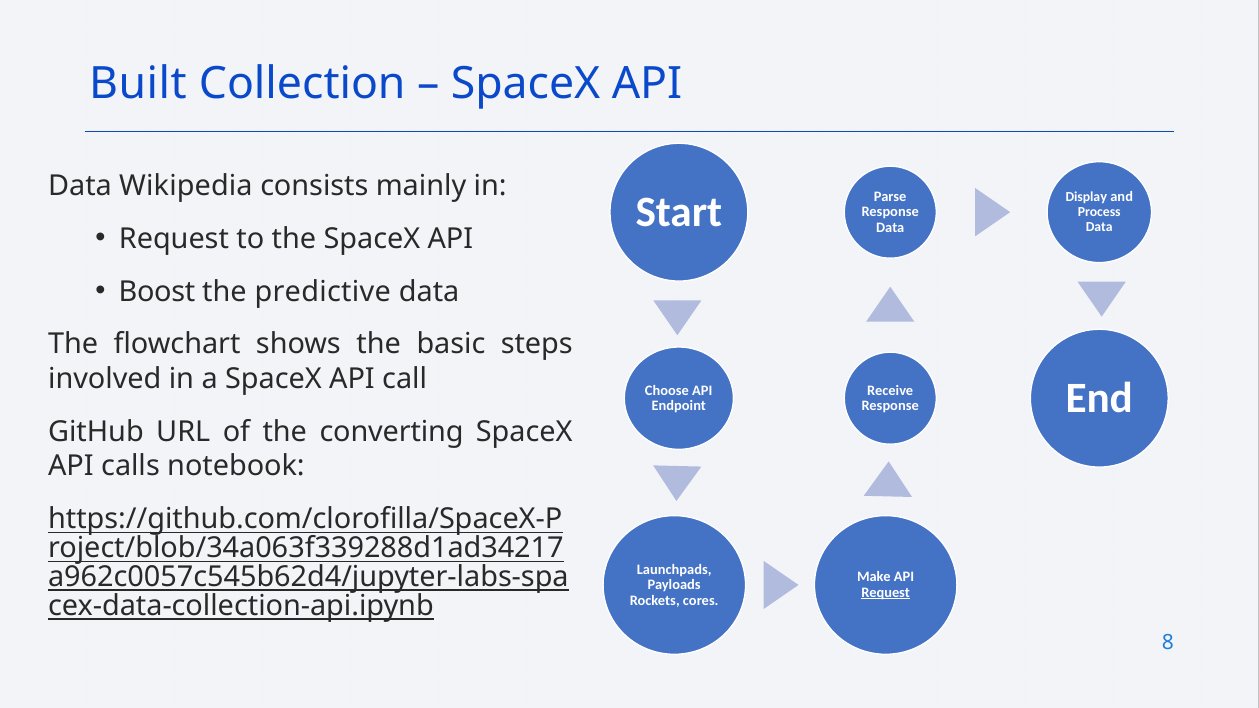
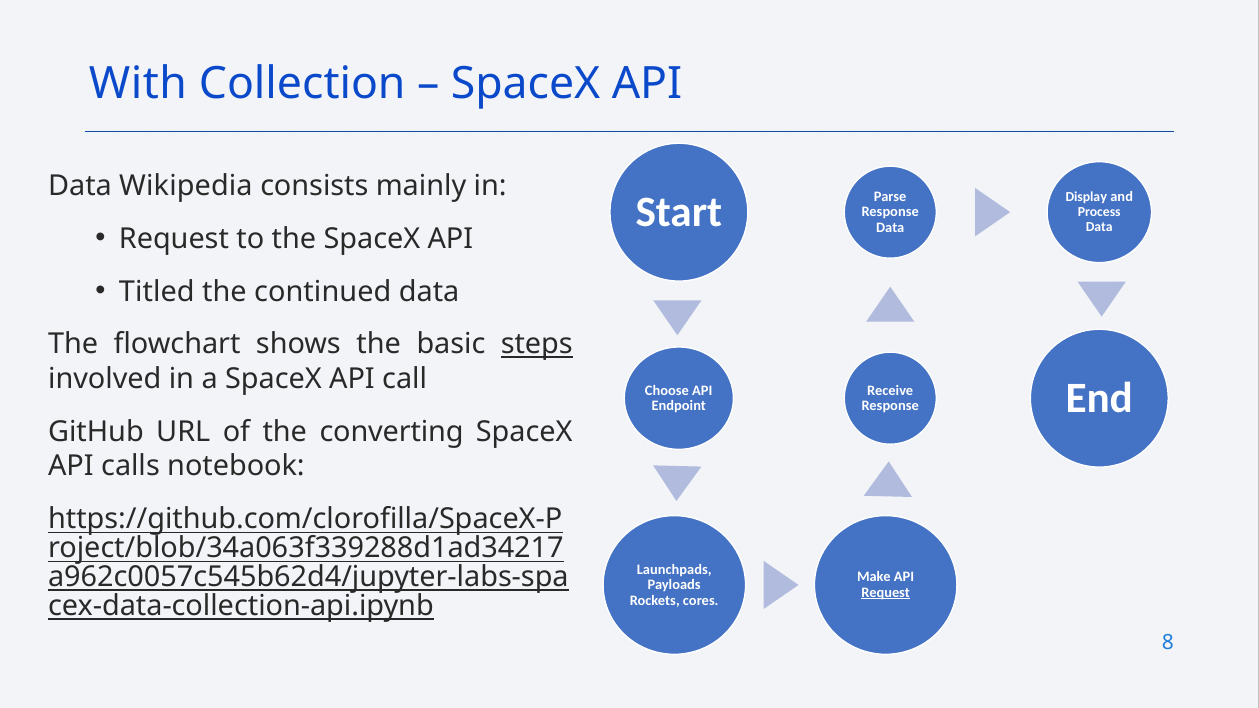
Built: Built -> With
Boost: Boost -> Titled
predictive: predictive -> continued
steps underline: none -> present
